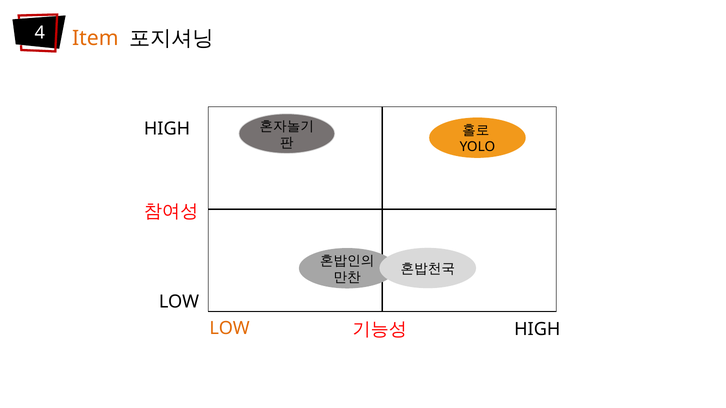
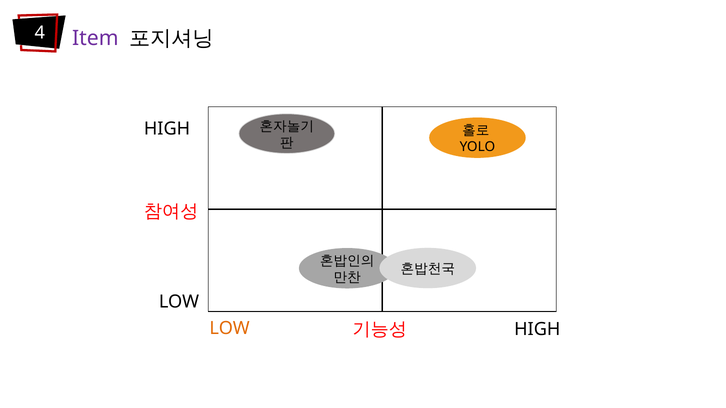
Item colour: orange -> purple
